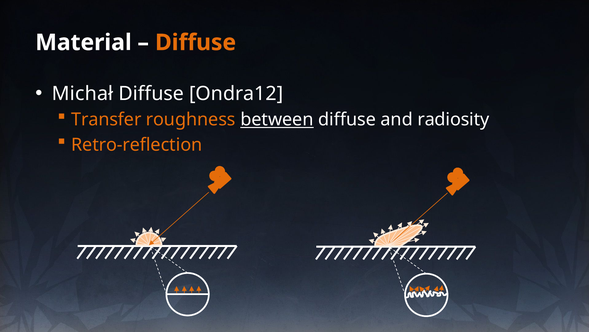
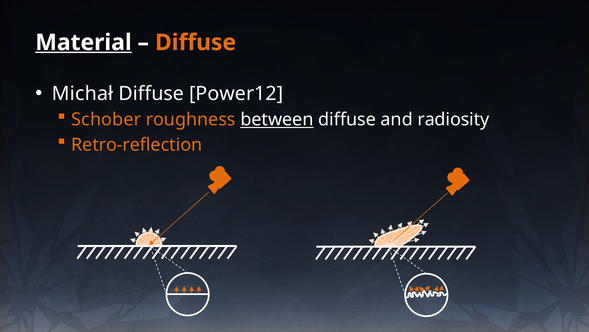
Material underline: none -> present
Ondra12: Ondra12 -> Power12
Transfer: Transfer -> Schober
